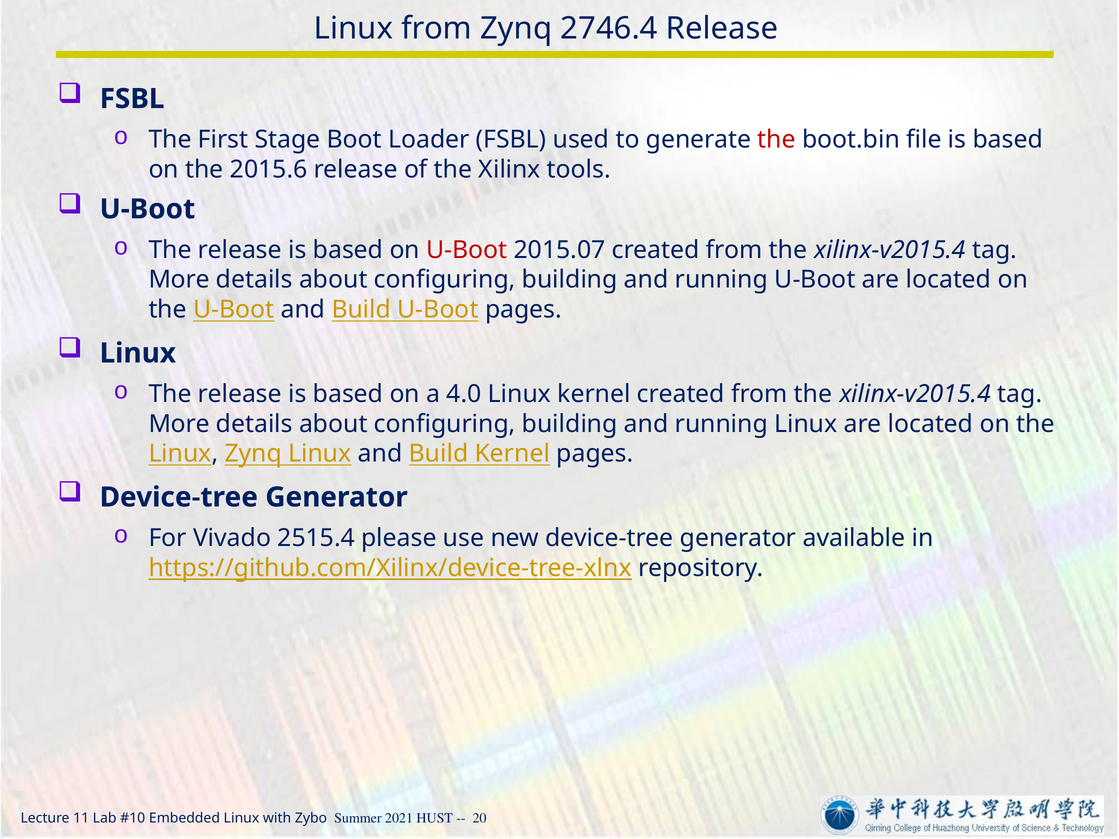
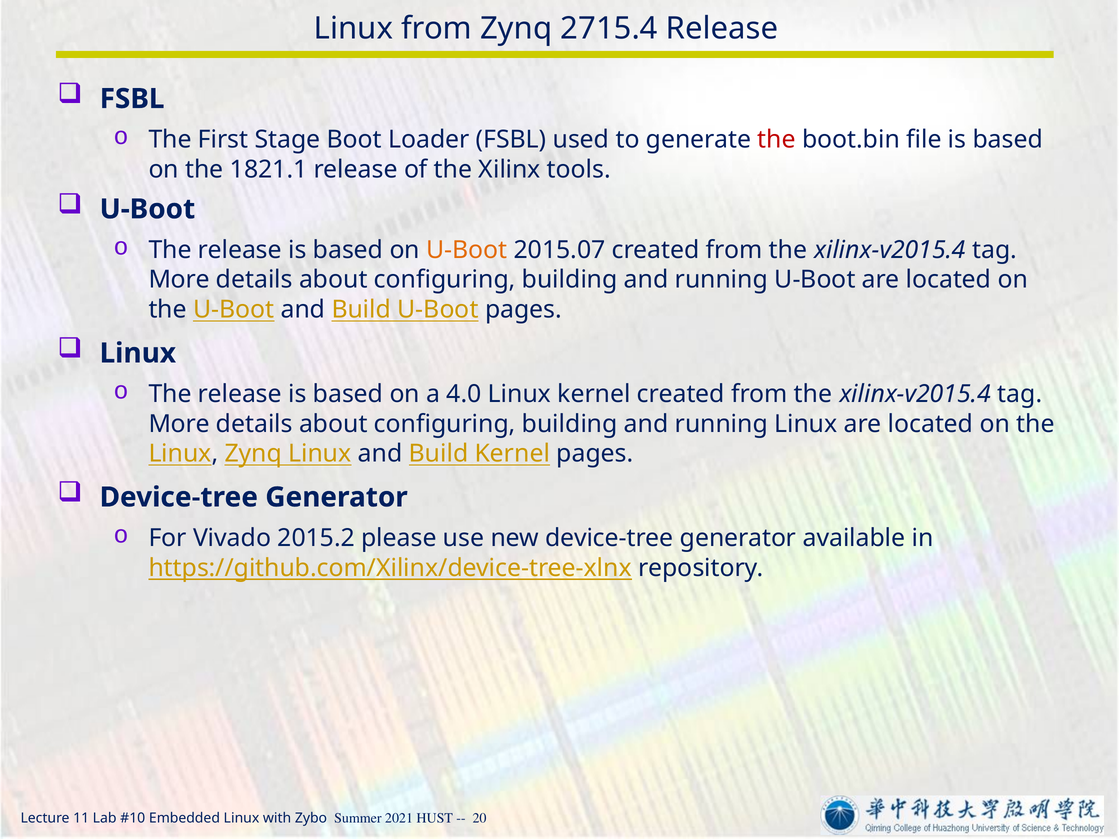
2746.4: 2746.4 -> 2715.4
2015.6: 2015.6 -> 1821.1
U-Boot at (467, 250) colour: red -> orange
2515.4: 2515.4 -> 2015.2
